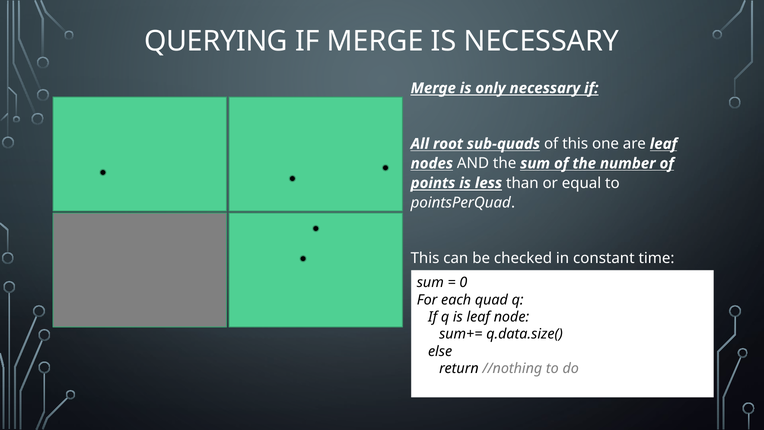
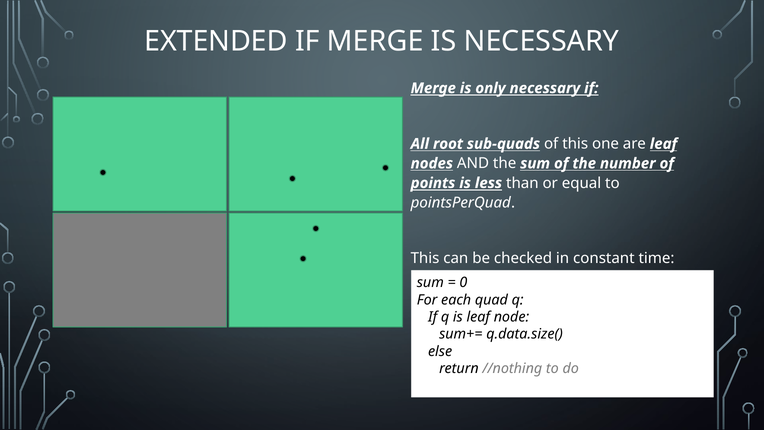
QUERYING: QUERYING -> EXTENDED
